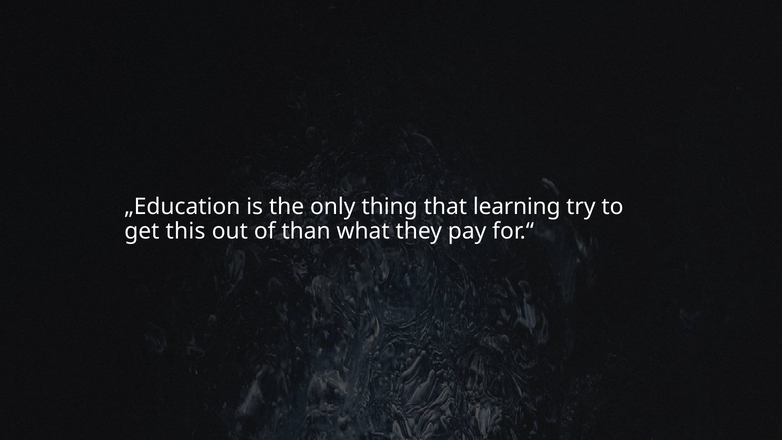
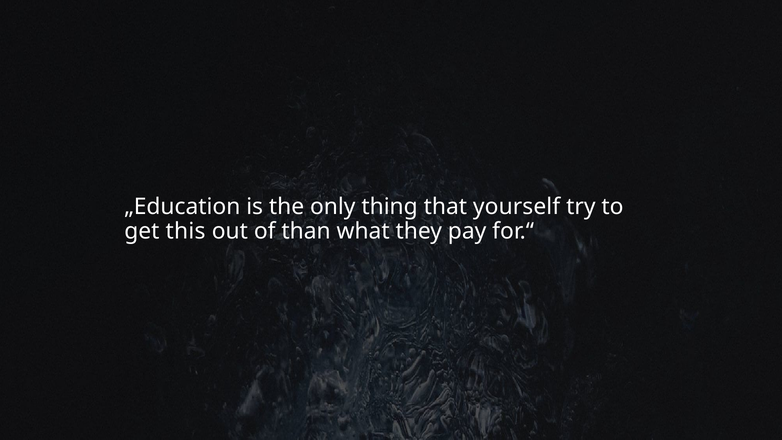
learning: learning -> yourself
